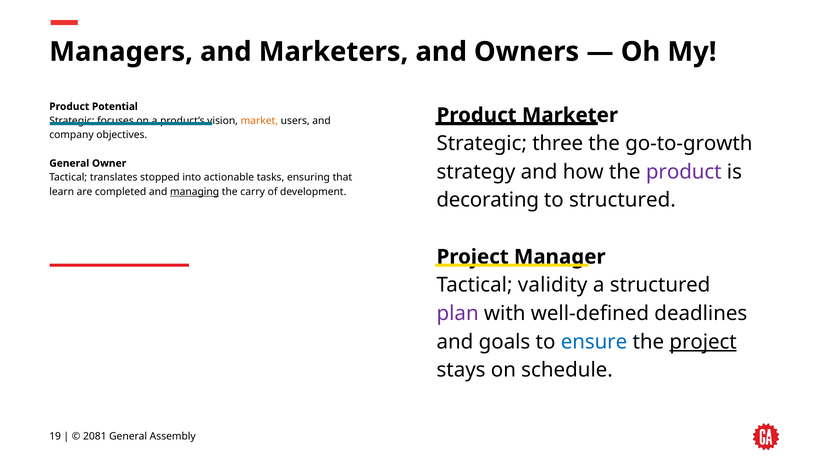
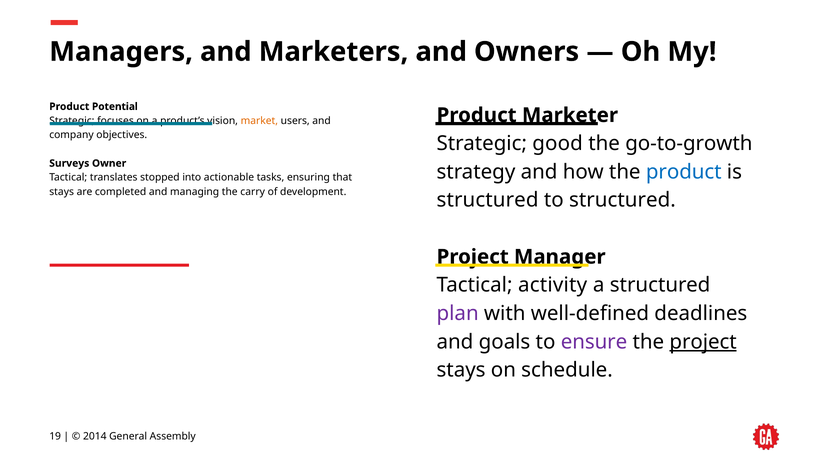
three: three -> good
General at (69, 163): General -> Surveys
product at (684, 172) colour: purple -> blue
learn at (62, 192): learn -> stays
managing underline: present -> none
decorating at (488, 200): decorating -> structured
validity: validity -> activity
ensure colour: blue -> purple
2081: 2081 -> 2014
